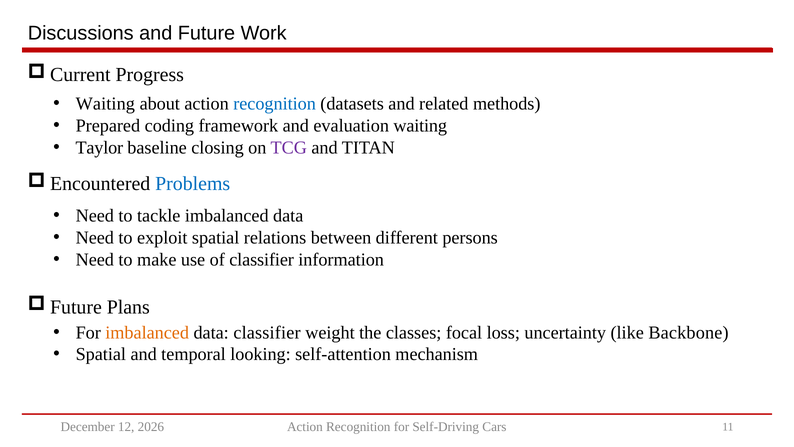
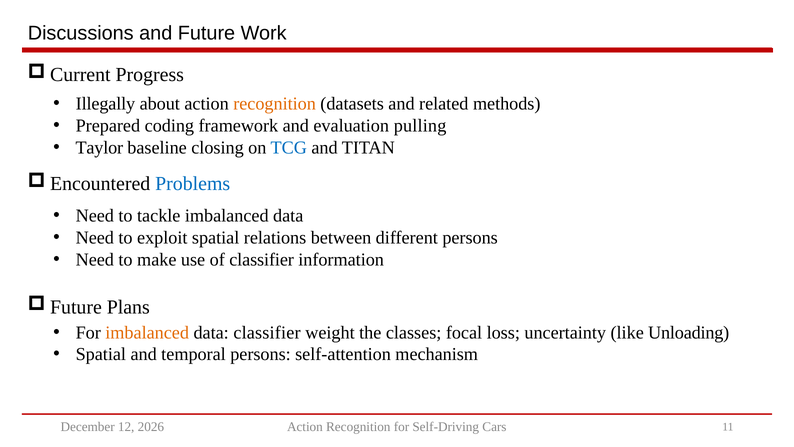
Waiting at (105, 104): Waiting -> Illegally
recognition at (275, 104) colour: blue -> orange
evaluation waiting: waiting -> pulling
TCG colour: purple -> blue
Backbone: Backbone -> Unloading
temporal looking: looking -> persons
